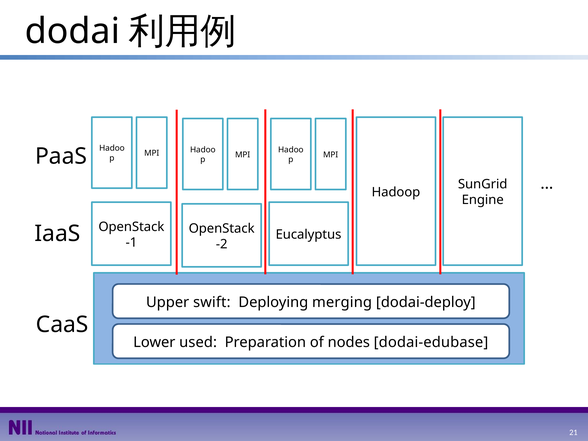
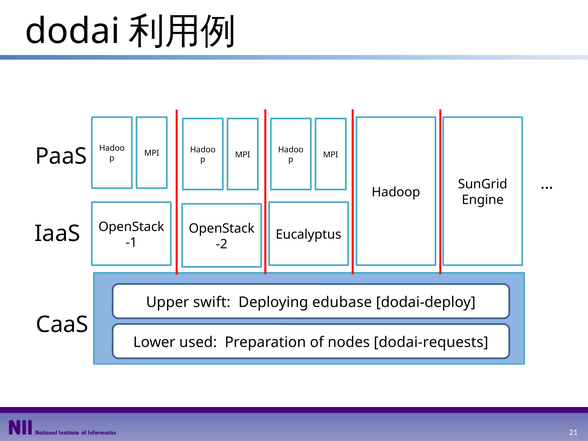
merging: merging -> edubase
dodai-edubase: dodai-edubase -> dodai-requests
